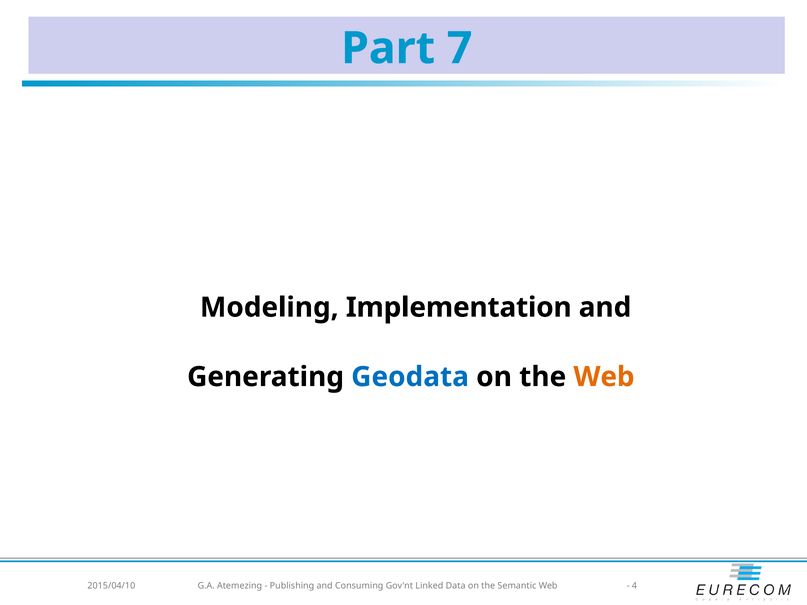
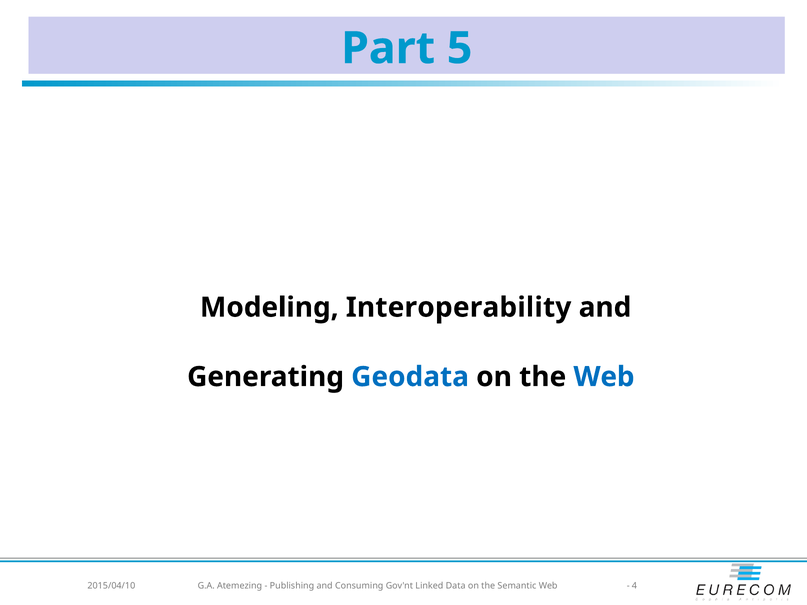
7: 7 -> 5
Implementation: Implementation -> Interoperability
Web at (604, 377) colour: orange -> blue
